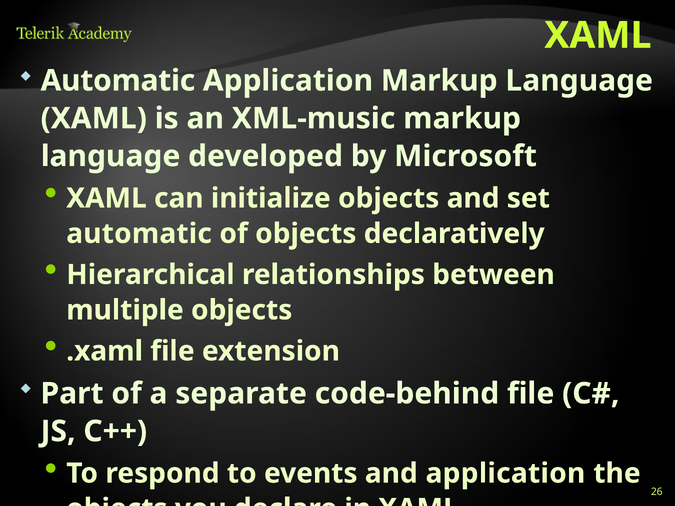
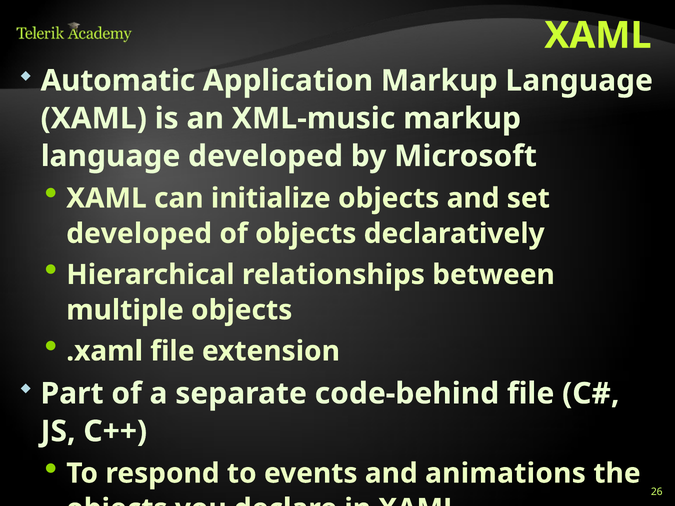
automatic at (139, 234): automatic -> developed
and application: application -> animations
